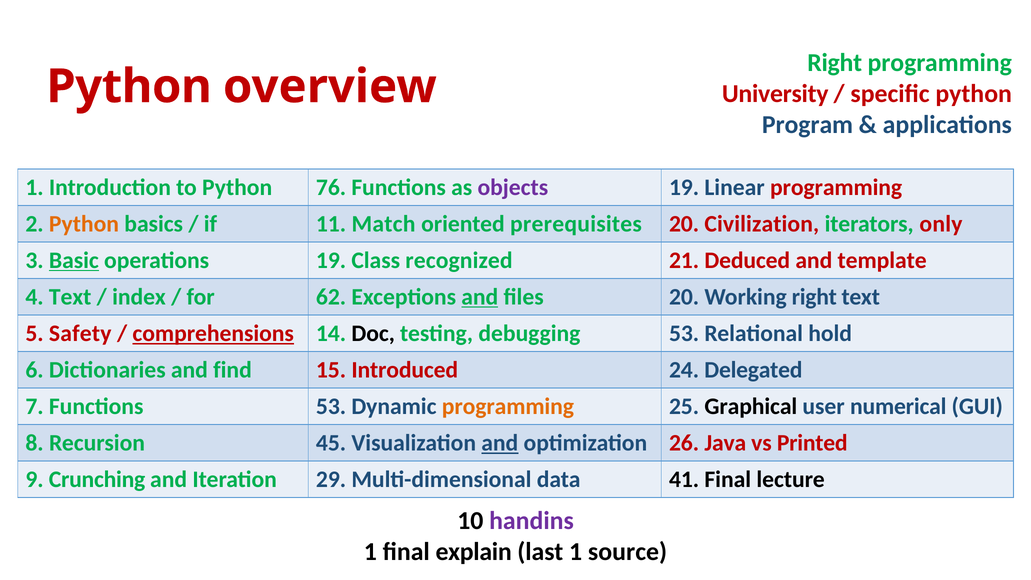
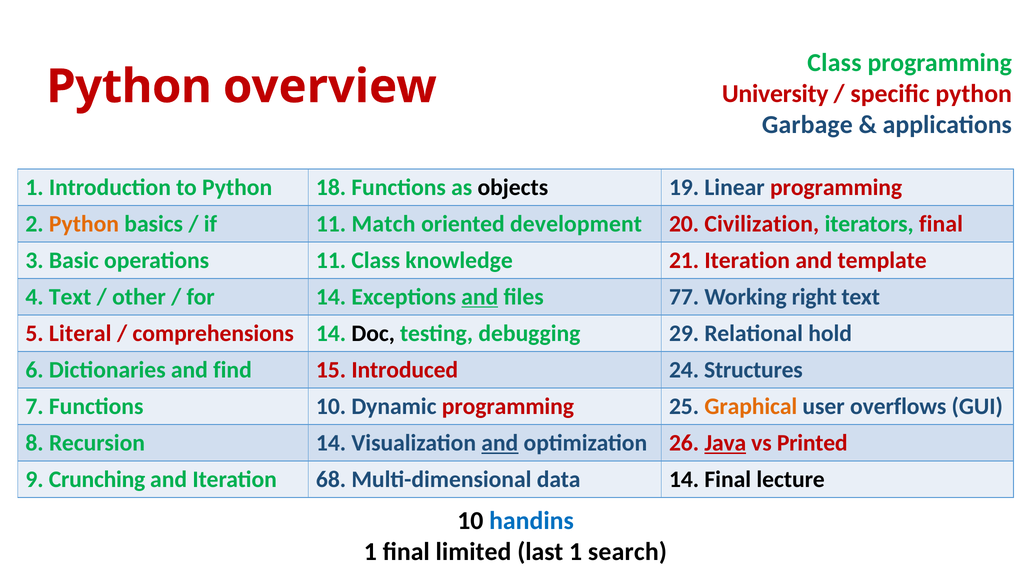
Right at (835, 63): Right -> Class
Program: Program -> Garbage
76: 76 -> 18
objects colour: purple -> black
prerequisites: prerequisites -> development
iterators only: only -> final
Basic underline: present -> none
operations 19: 19 -> 11
recognized: recognized -> knowledge
21 Deduced: Deduced -> Iteration
index: index -> other
for 62: 62 -> 14
files 20: 20 -> 77
Safety: Safety -> Literal
comprehensions underline: present -> none
debugging 53: 53 -> 29
Delegated: Delegated -> Structures
Functions 53: 53 -> 10
programming at (508, 406) colour: orange -> red
Graphical colour: black -> orange
numerical: numerical -> overflows
Recursion 45: 45 -> 14
Java underline: none -> present
29: 29 -> 68
data 41: 41 -> 14
handins colour: purple -> blue
explain: explain -> limited
source: source -> search
